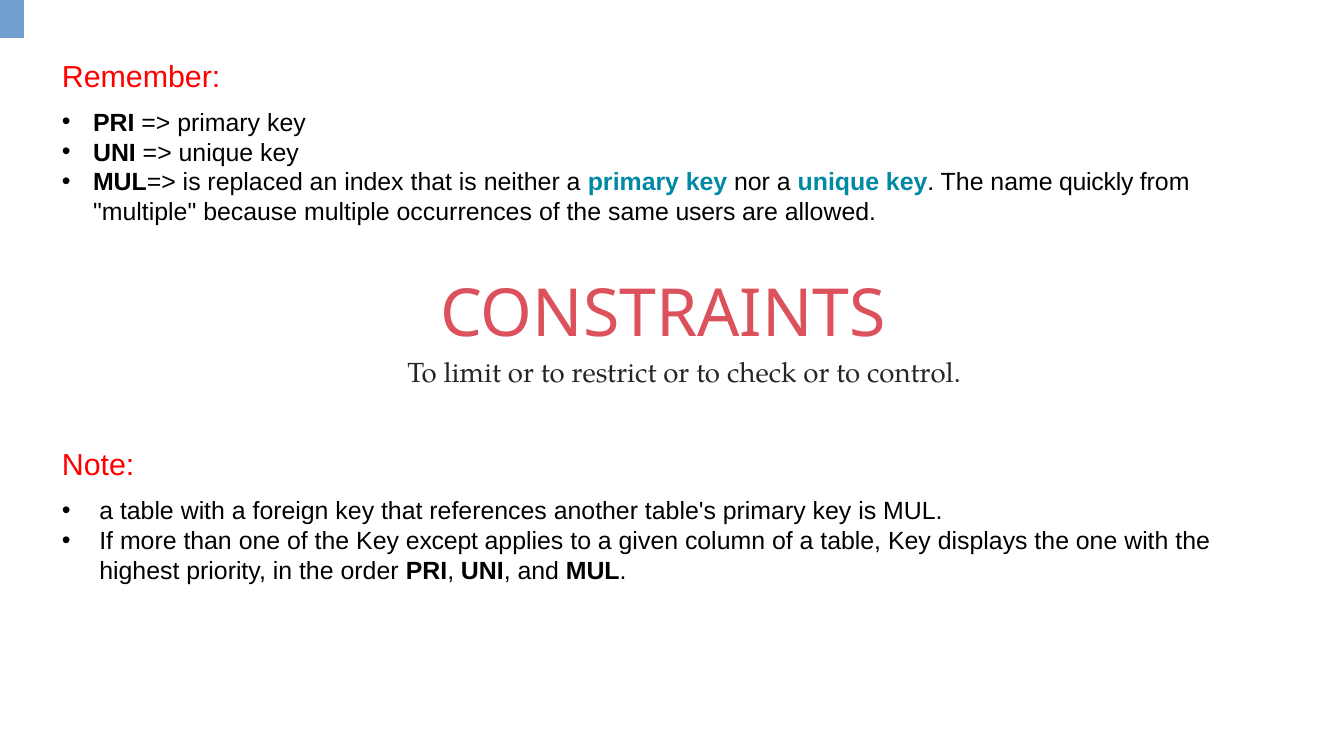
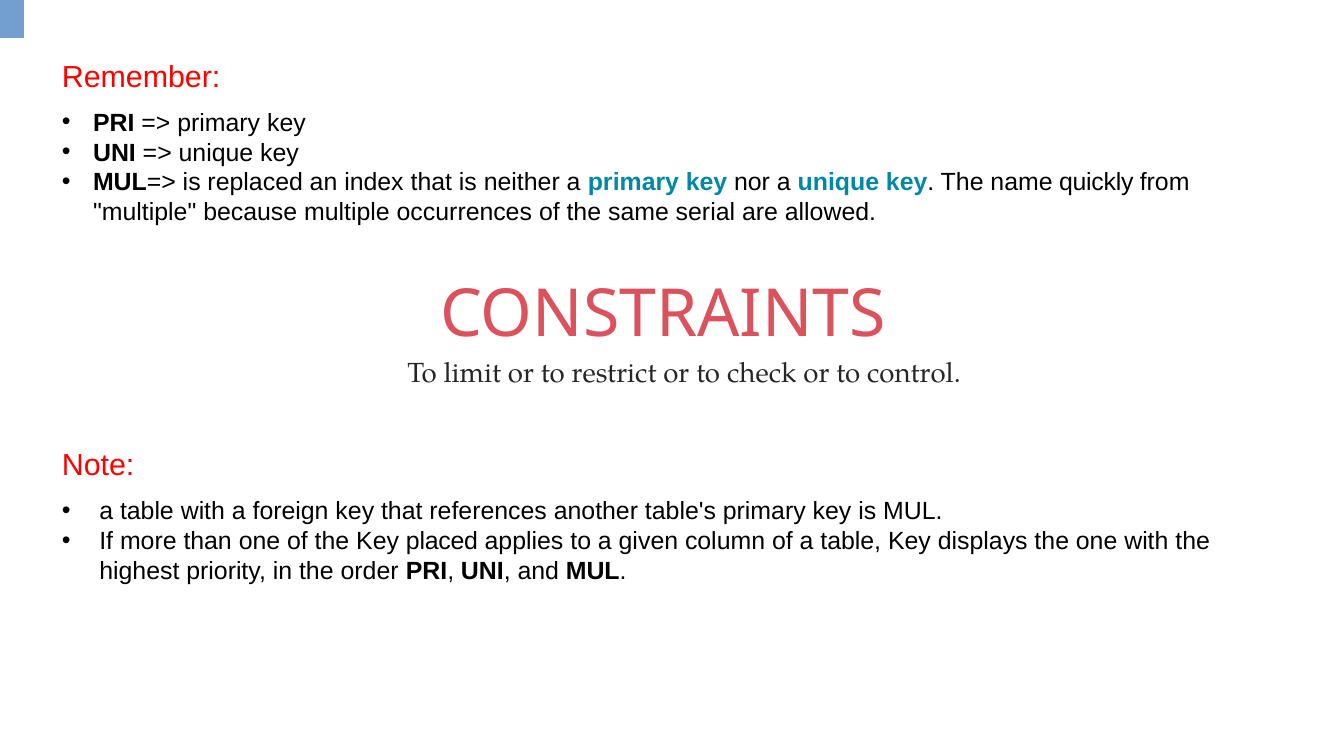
users: users -> serial
except: except -> placed
